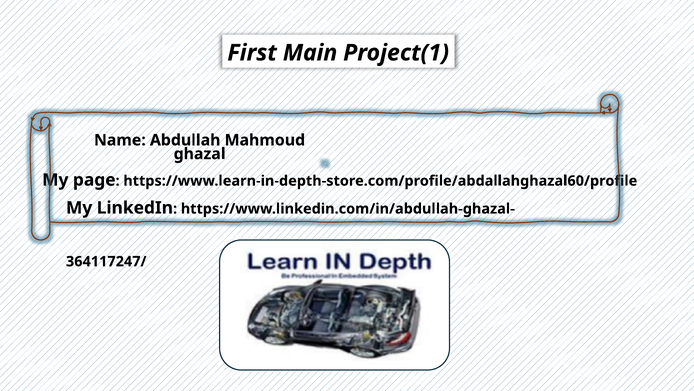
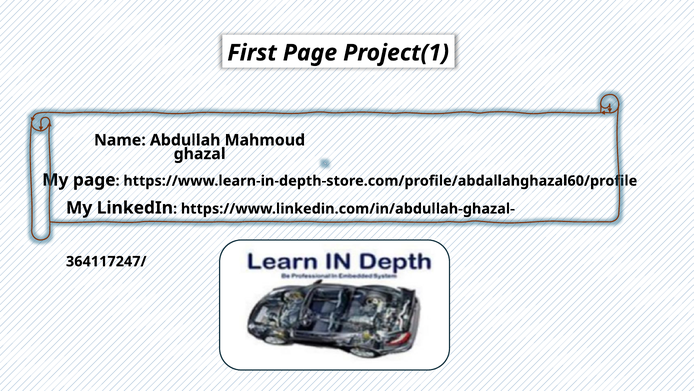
First Main: Main -> Page
